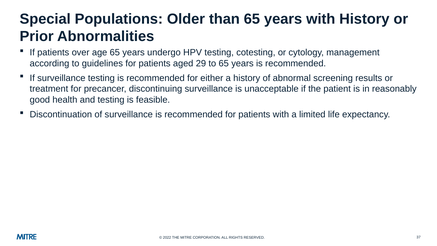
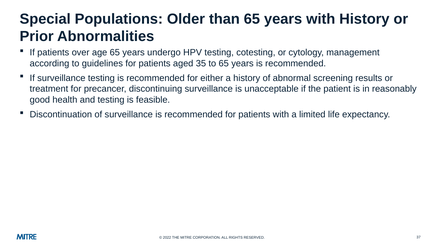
29: 29 -> 35
